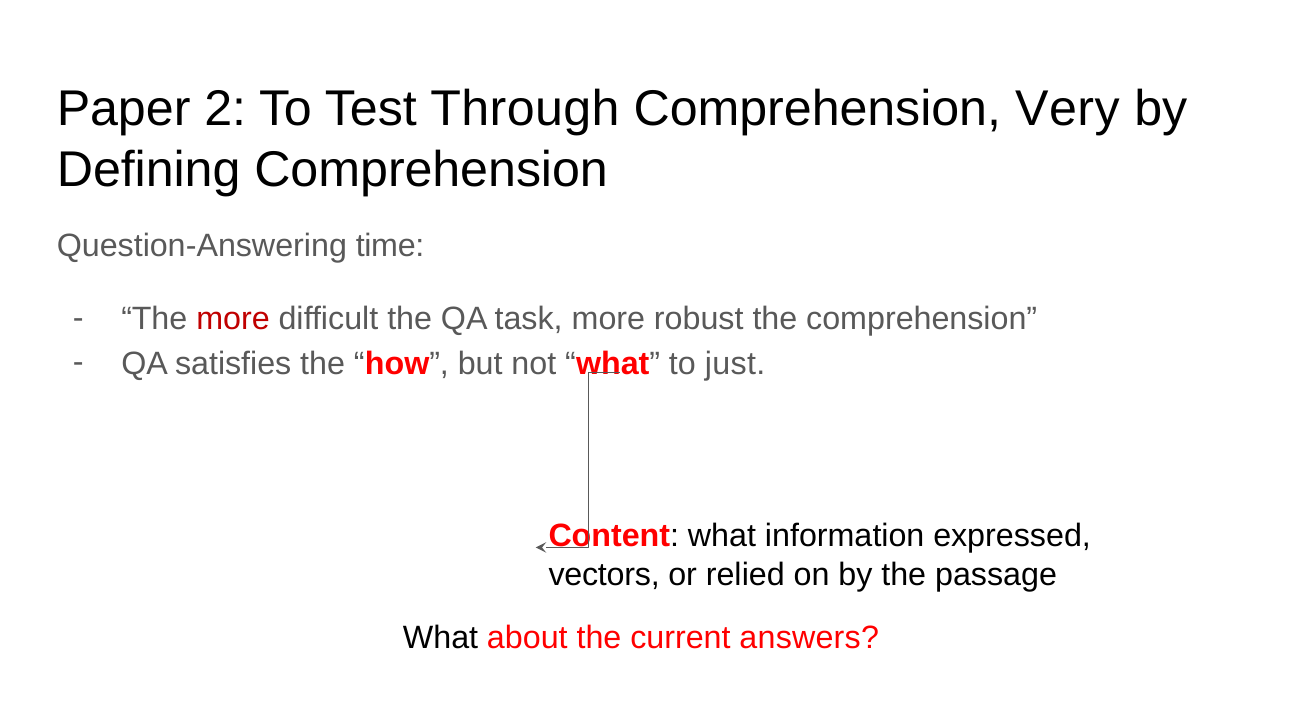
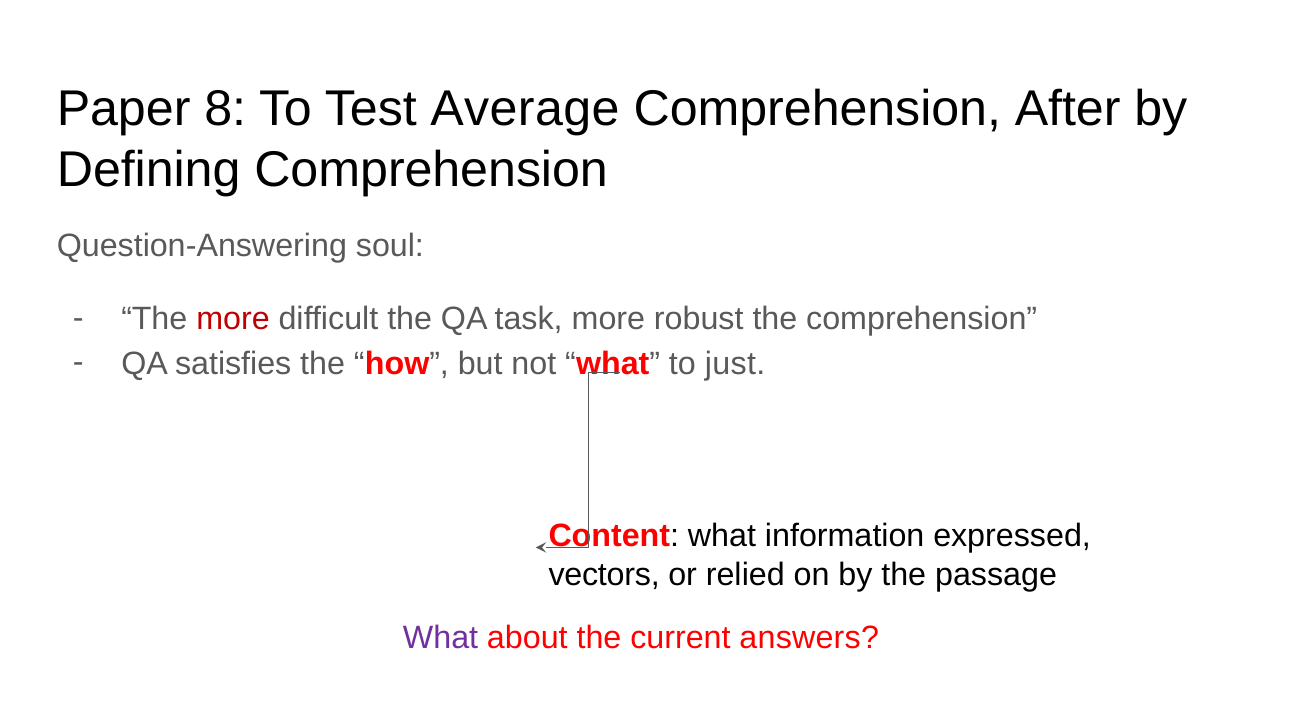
2: 2 -> 8
Through: Through -> Average
Very: Very -> After
time: time -> soul
What at (441, 638) colour: black -> purple
